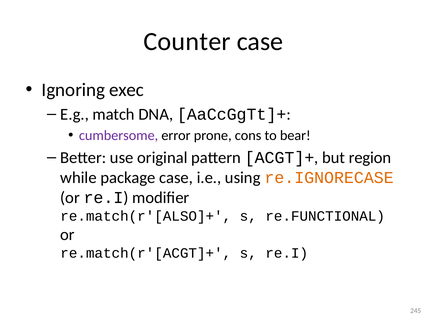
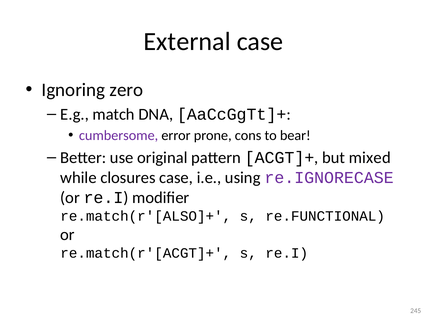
Counter: Counter -> External
exec: exec -> zero
region: region -> mixed
package: package -> closures
re.IGNORECASE colour: orange -> purple
